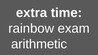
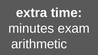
rainbow: rainbow -> minutes
